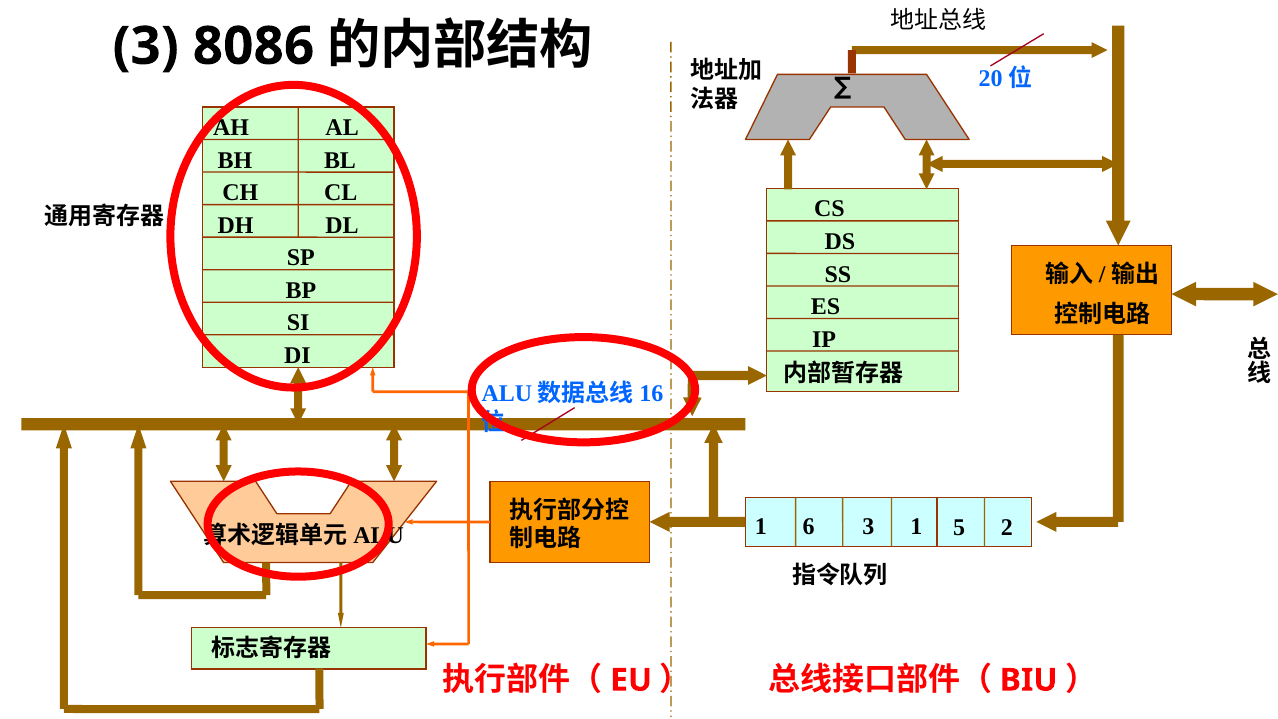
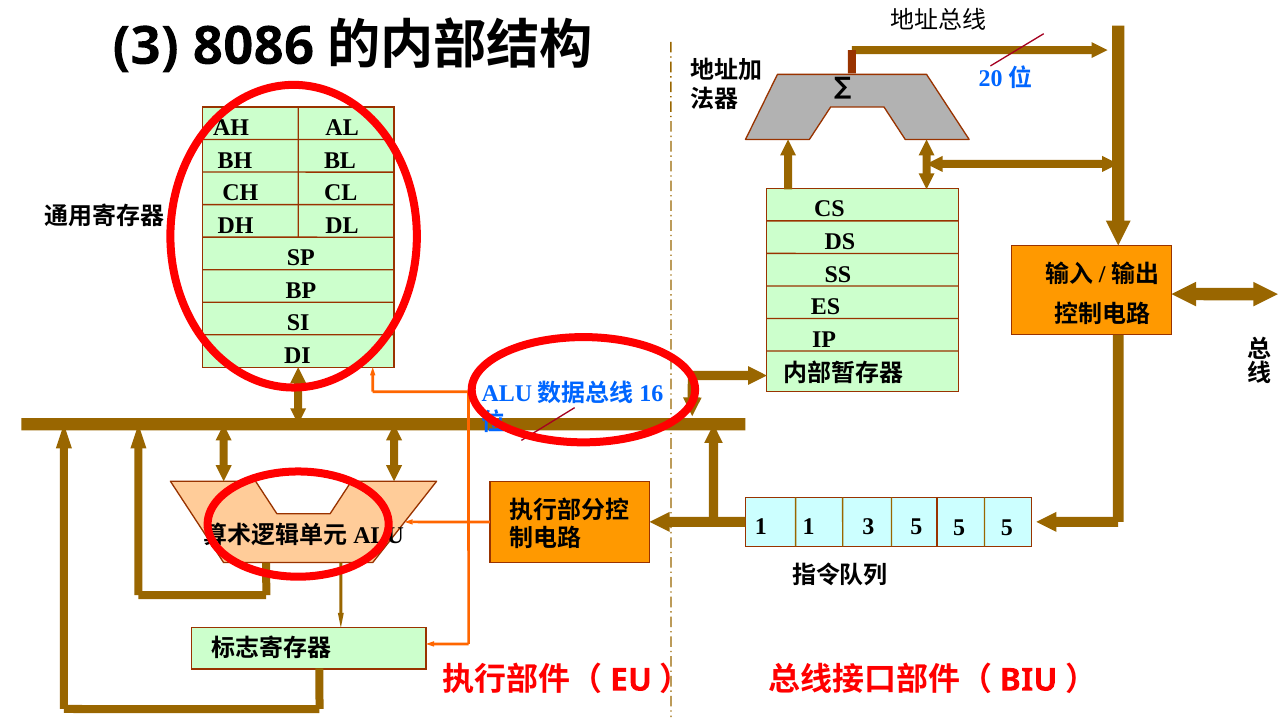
1 6: 6 -> 1
3 1: 1 -> 5
5 2: 2 -> 5
